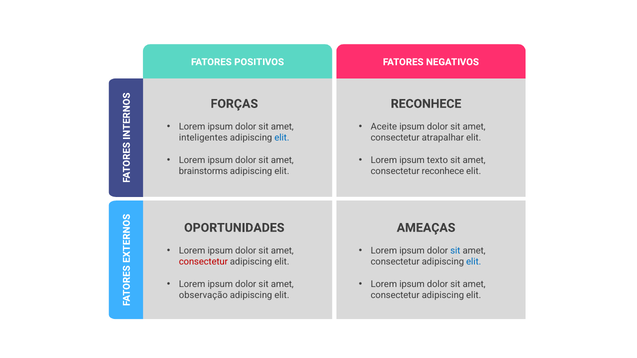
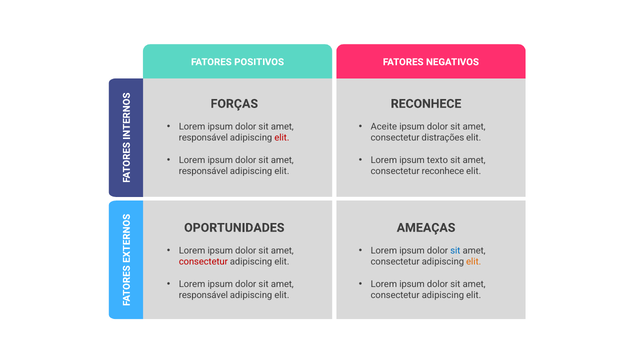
inteligentes at (203, 138): inteligentes -> responsável
elit at (282, 138) colour: blue -> red
atrapalhar: atrapalhar -> distrações
brainstorms at (203, 171): brainstorms -> responsável
elit at (474, 262) colour: blue -> orange
observação at (203, 296): observação -> responsável
